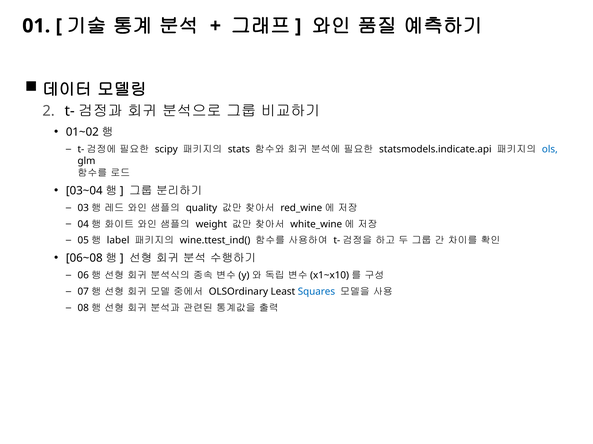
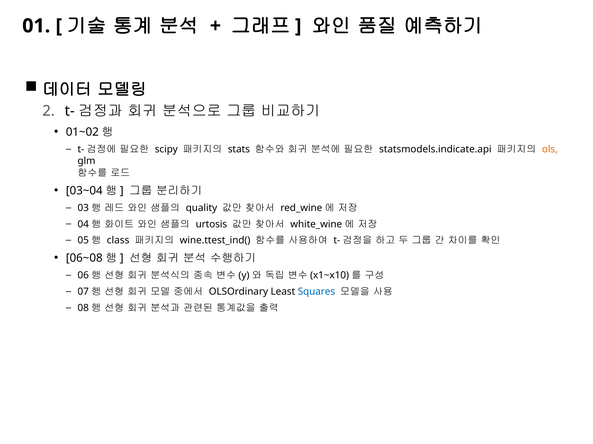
ols colour: blue -> orange
weight: weight -> urtosis
label: label -> class
